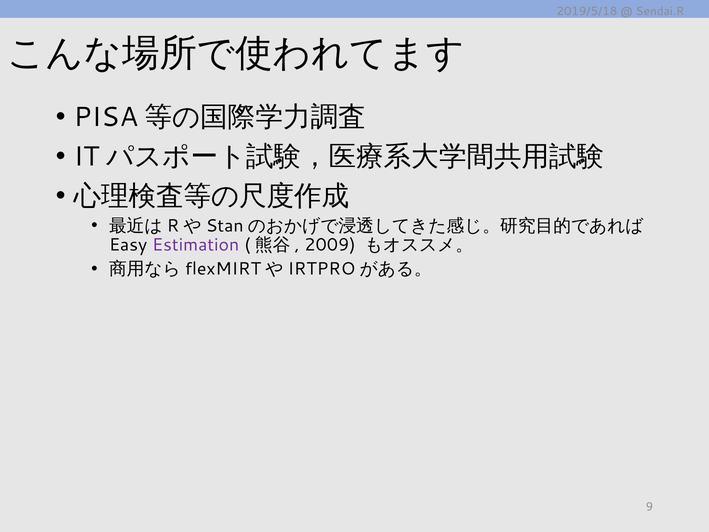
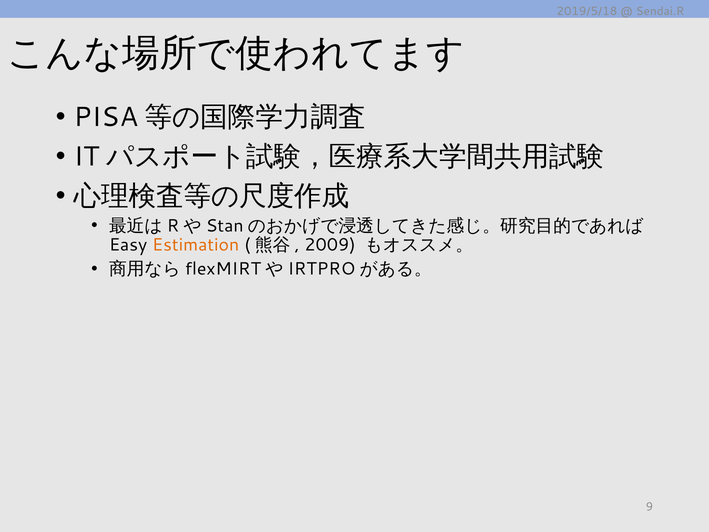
Estimation colour: purple -> orange
